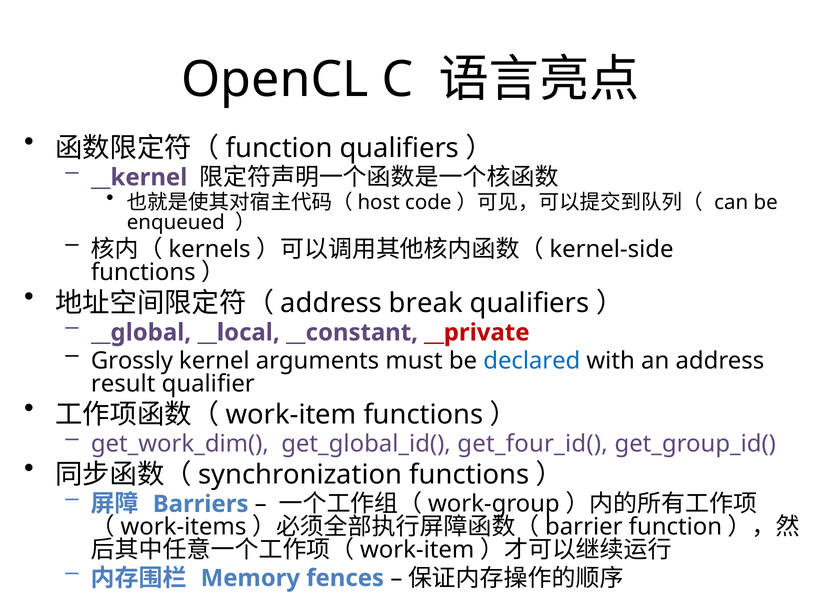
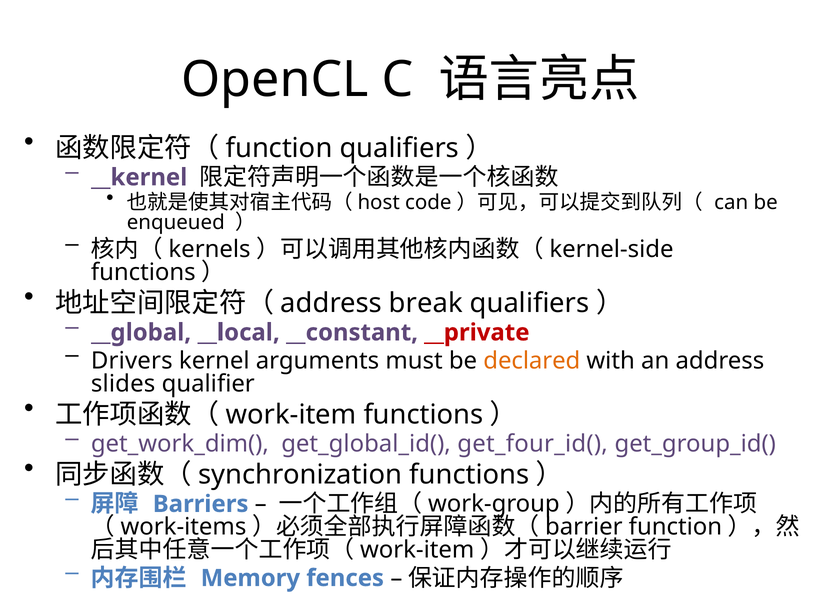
Grossly: Grossly -> Drivers
declared colour: blue -> orange
result: result -> slides
